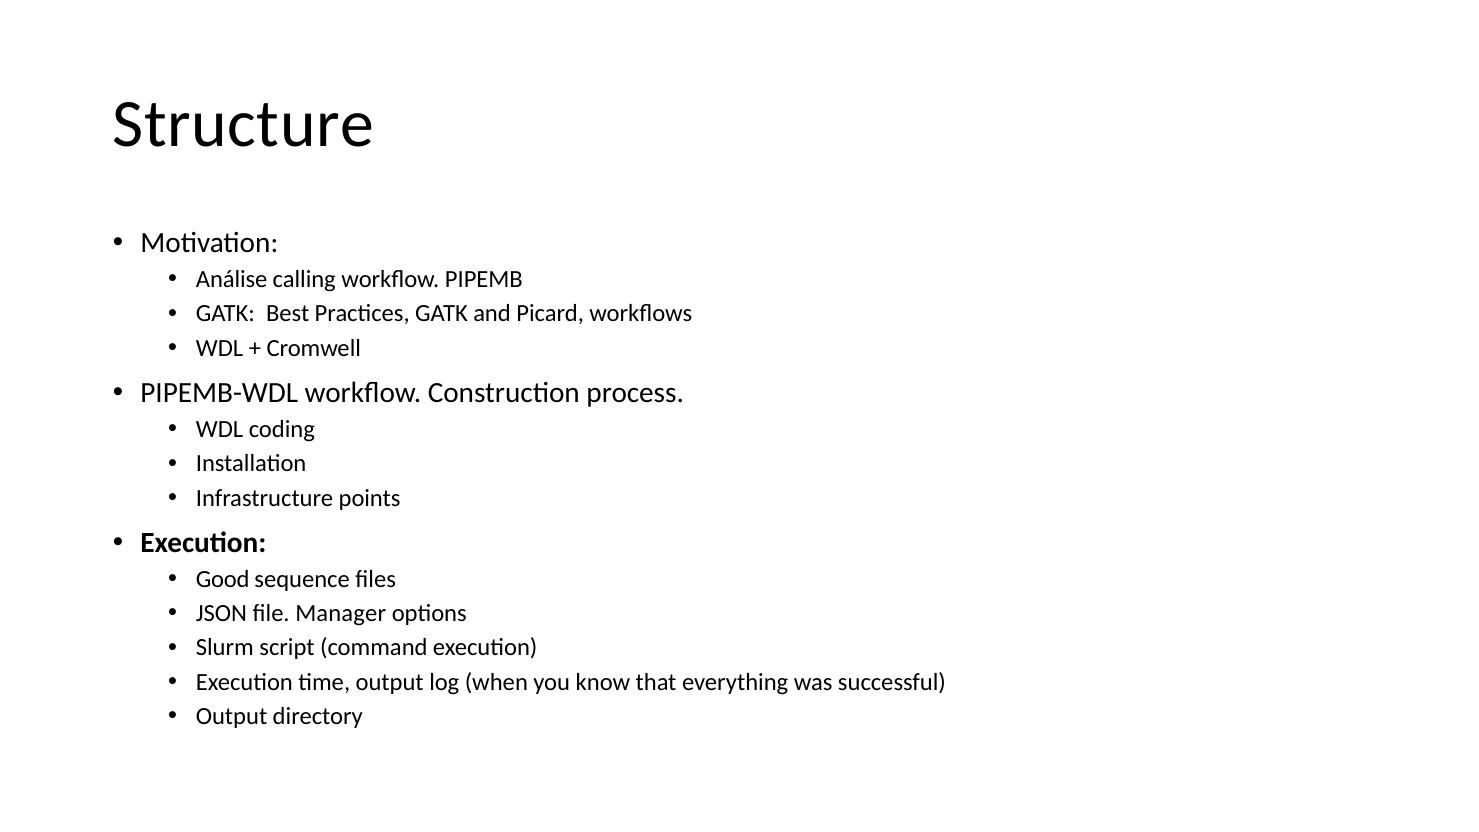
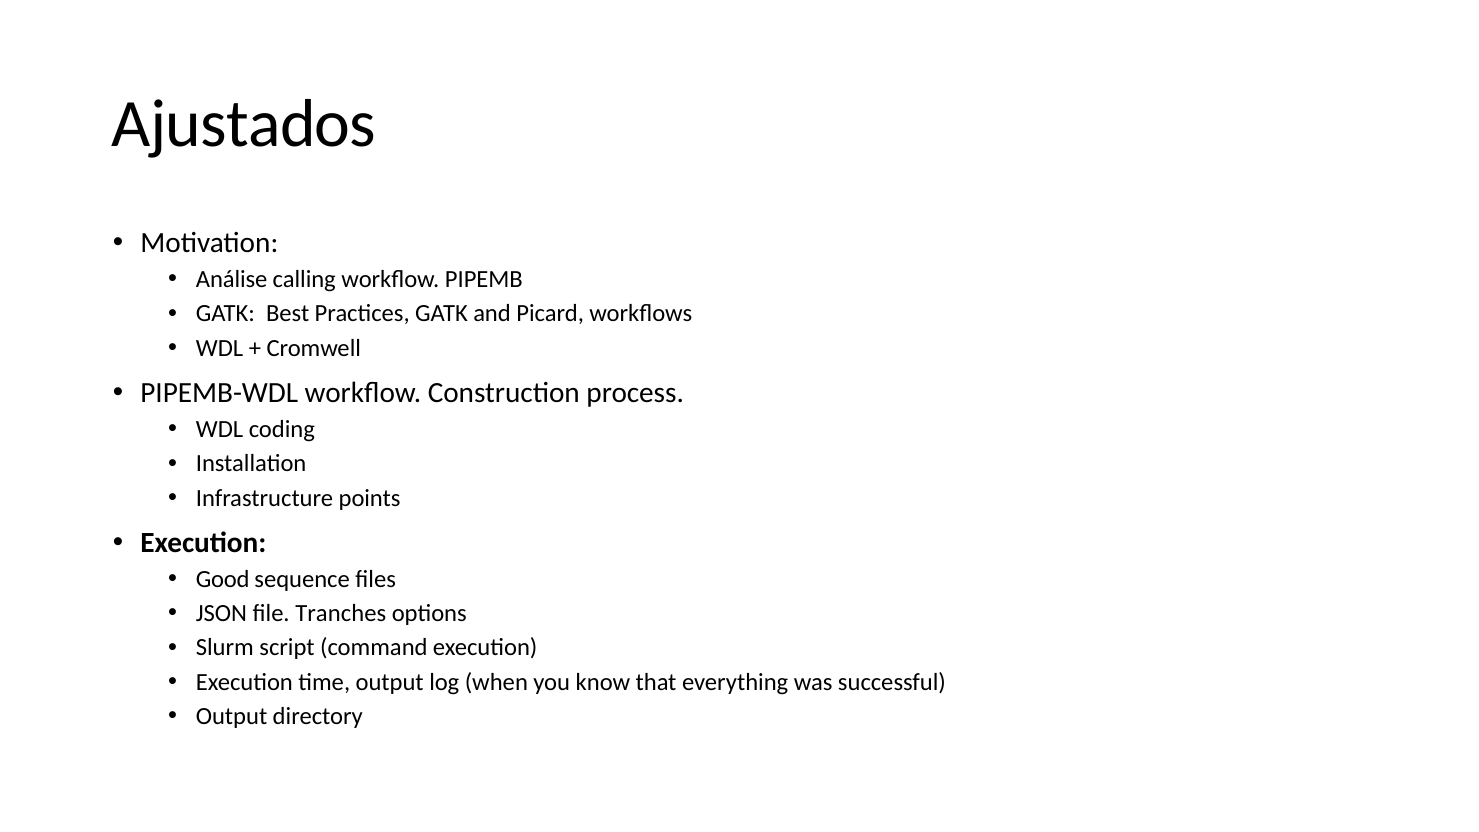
Structure: Structure -> Ajustados
Manager: Manager -> Tranches
